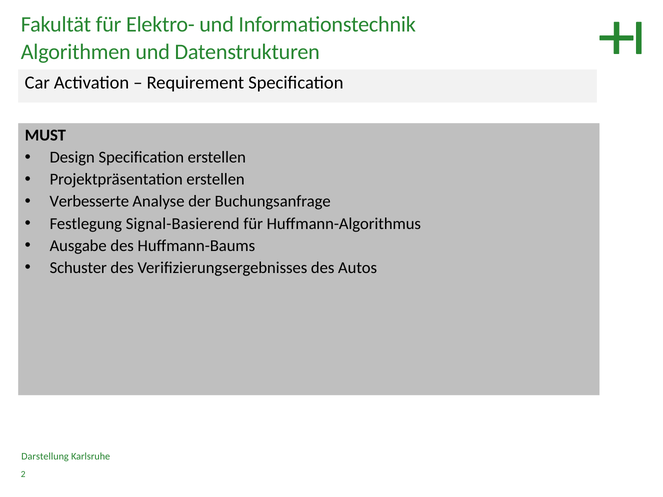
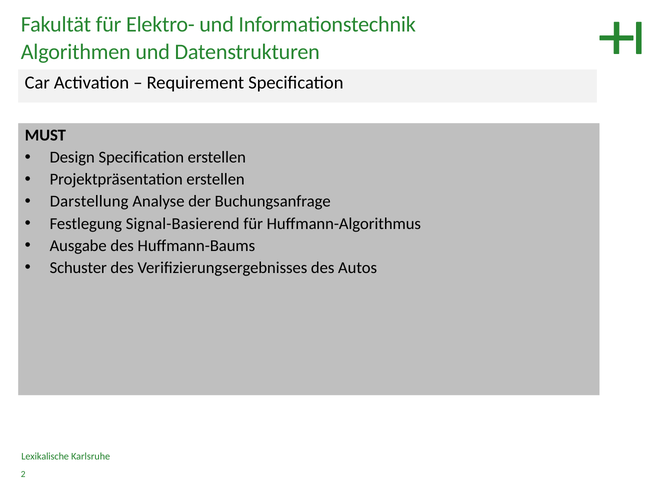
Verbesserte: Verbesserte -> Darstellung
Darstellung: Darstellung -> Lexikalische
